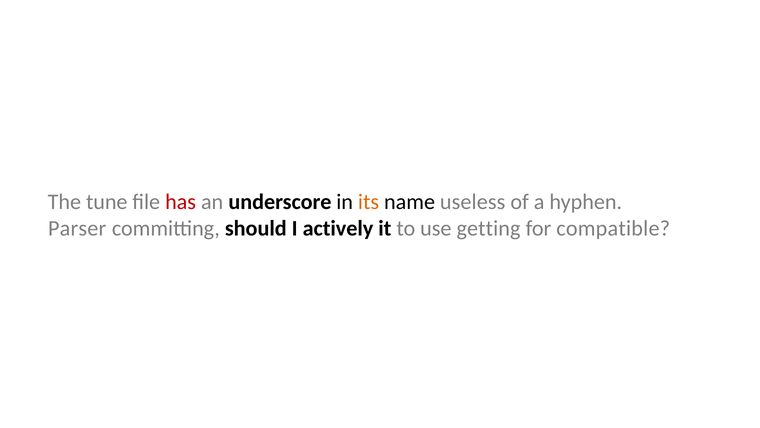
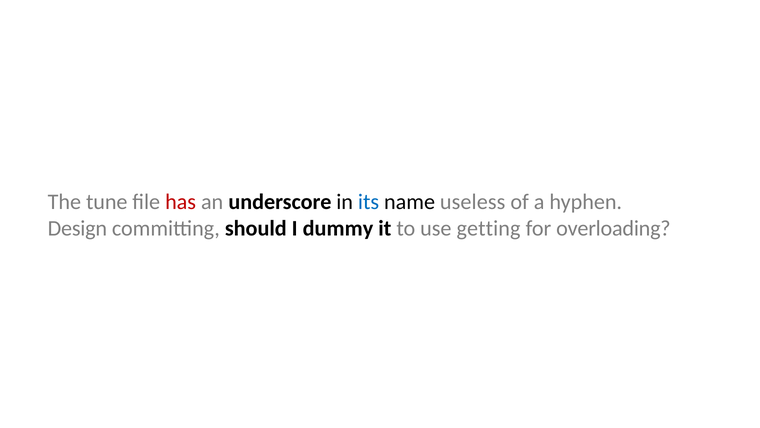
its colour: orange -> blue
Parser: Parser -> Design
actively: actively -> dummy
compatible: compatible -> overloading
